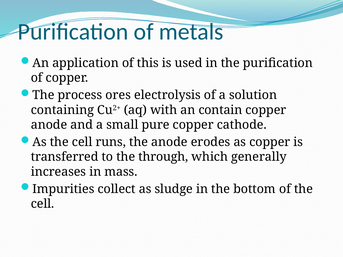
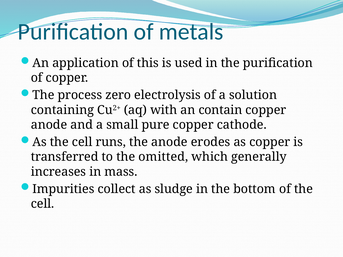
ores: ores -> zero
through: through -> omitted
